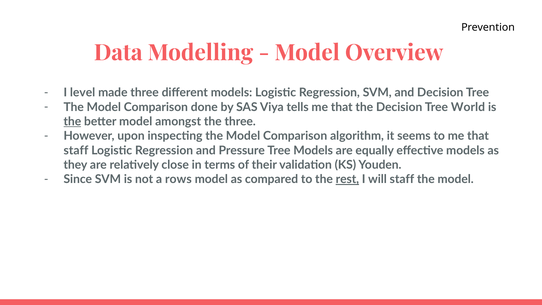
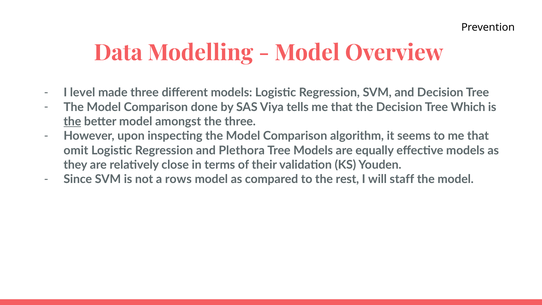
World: World -> Which
staff at (76, 150): staff -> omit
Pressure: Pressure -> Plethora
rest underline: present -> none
